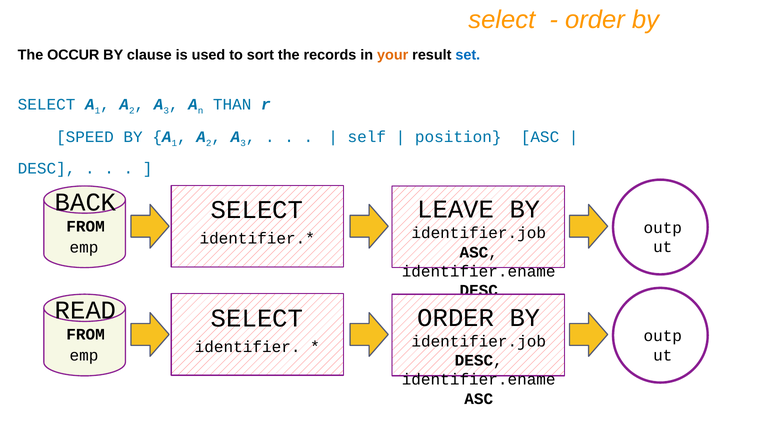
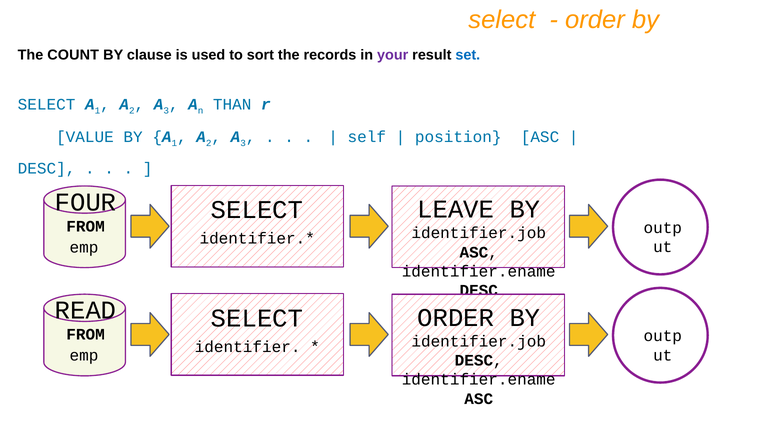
OCCUR: OCCUR -> COUNT
your colour: orange -> purple
SPEED: SPEED -> VALUE
BACK: BACK -> FOUR
